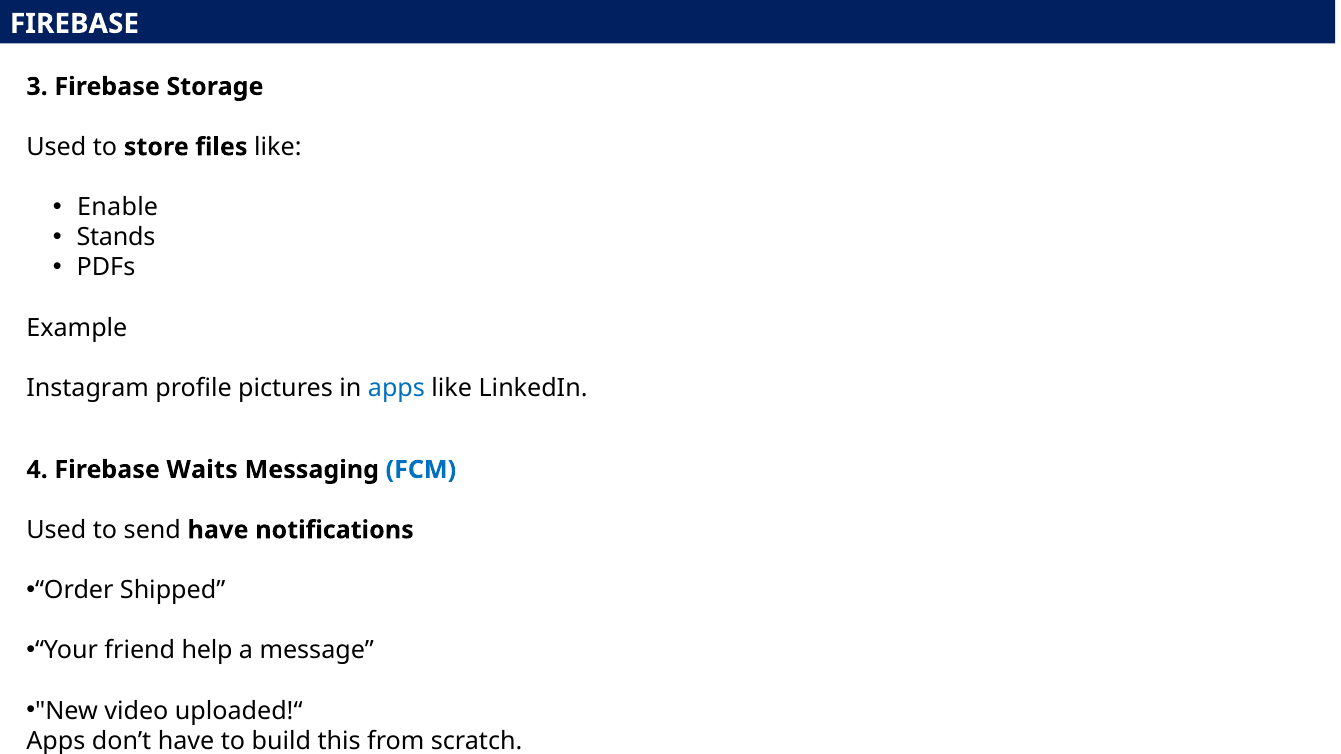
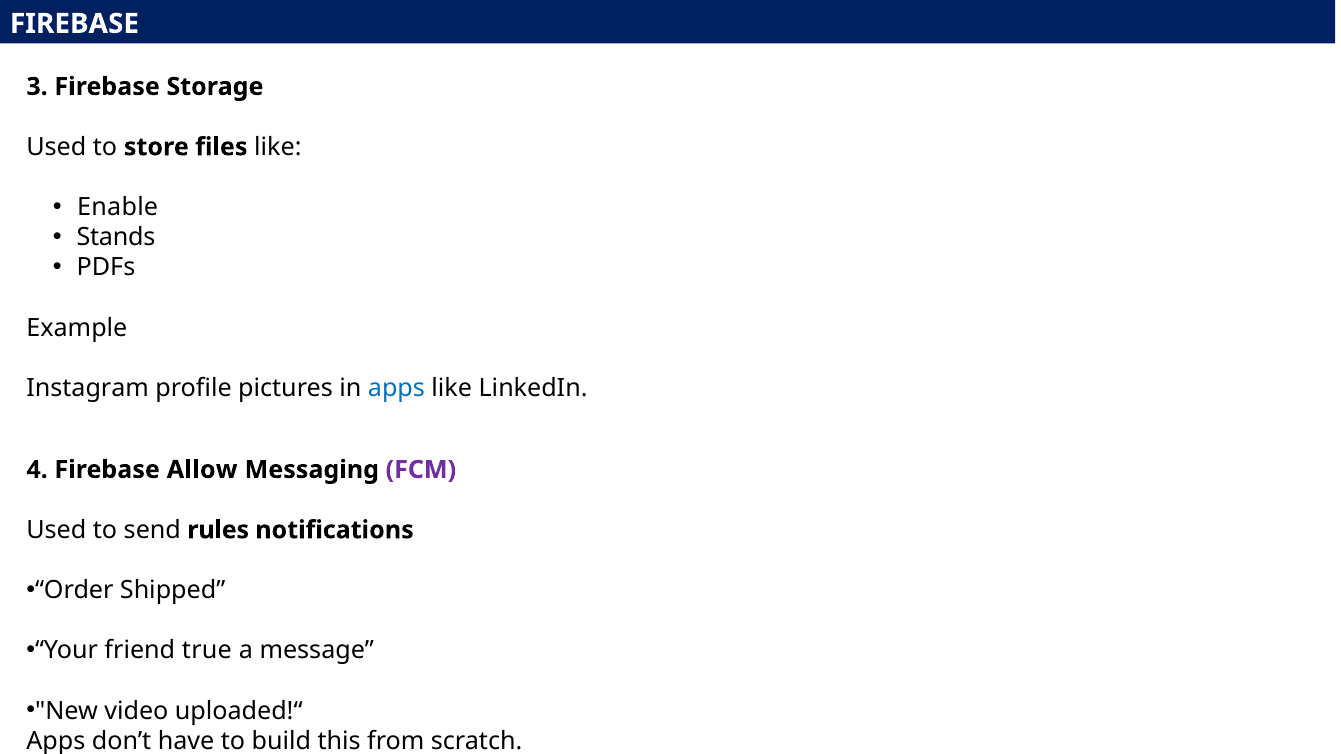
Waits: Waits -> Allow
FCM colour: blue -> purple
send have: have -> rules
help: help -> true
